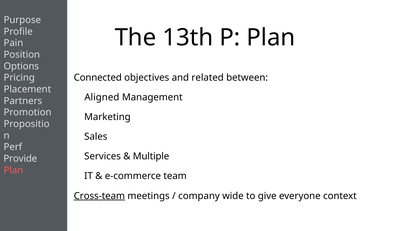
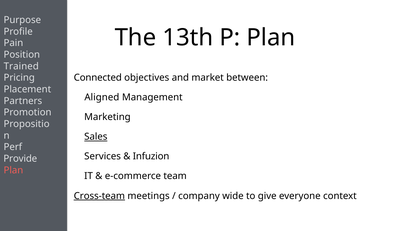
Options: Options -> Trained
related: related -> market
Sales underline: none -> present
Multiple: Multiple -> Infuzion
